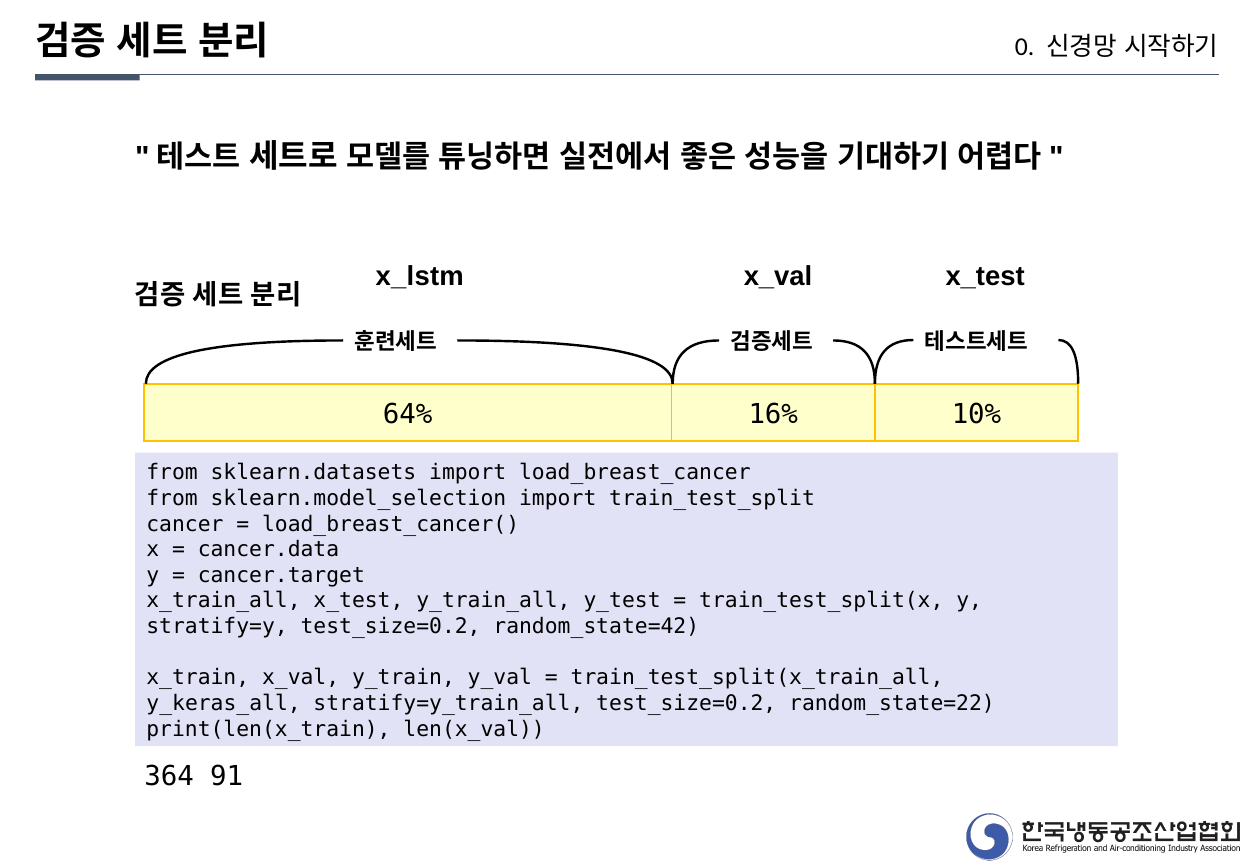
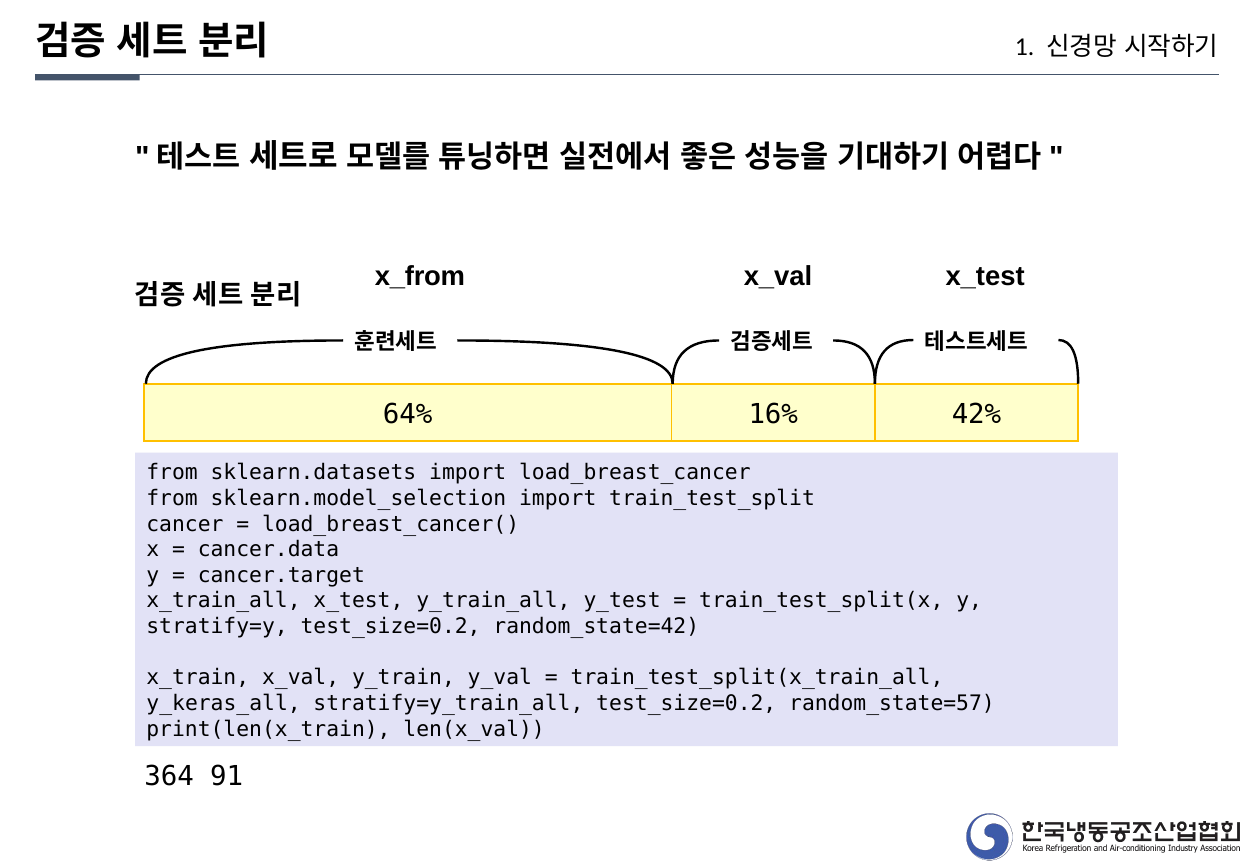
0: 0 -> 1
x_lstm: x_lstm -> x_from
10%: 10% -> 42%
random_state=22: random_state=22 -> random_state=57
